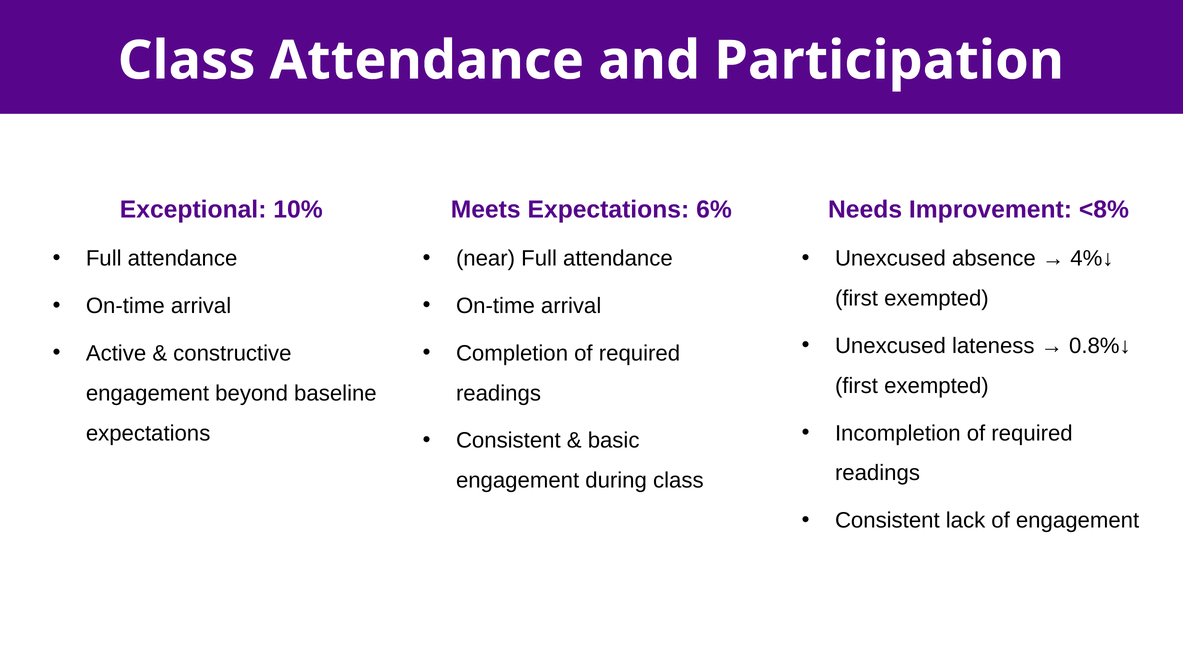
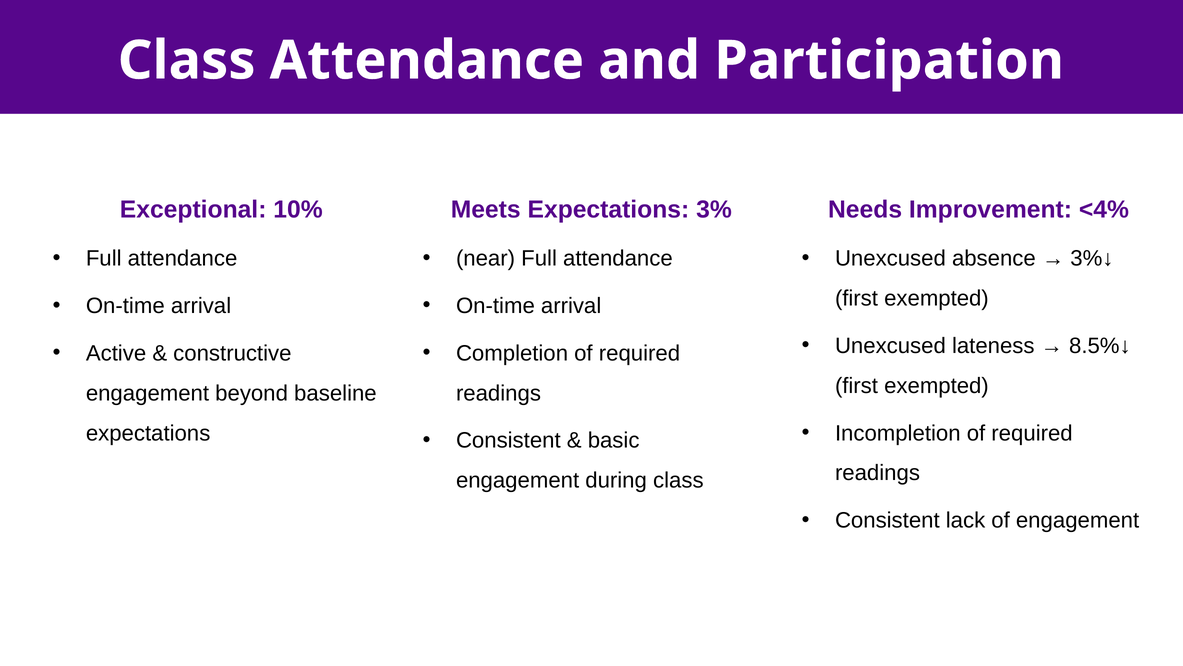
6%: 6% -> 3%
<8%: <8% -> <4%
4%↓: 4%↓ -> 3%↓
0.8%↓: 0.8%↓ -> 8.5%↓
